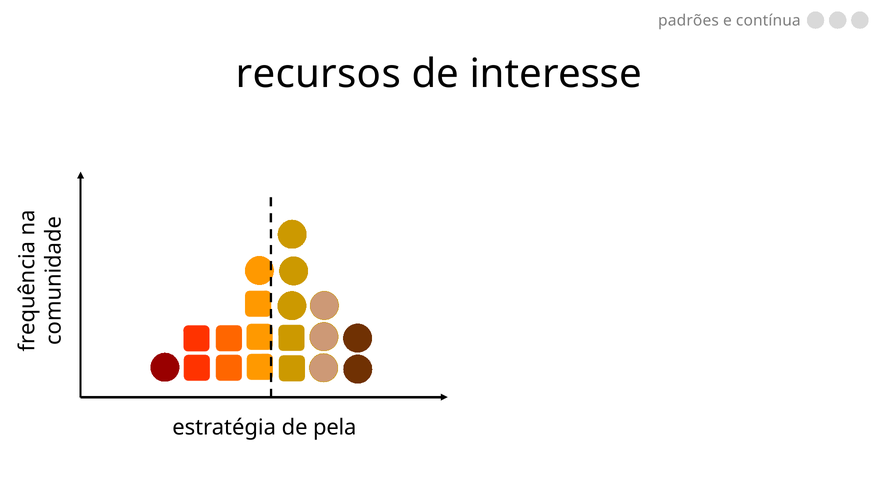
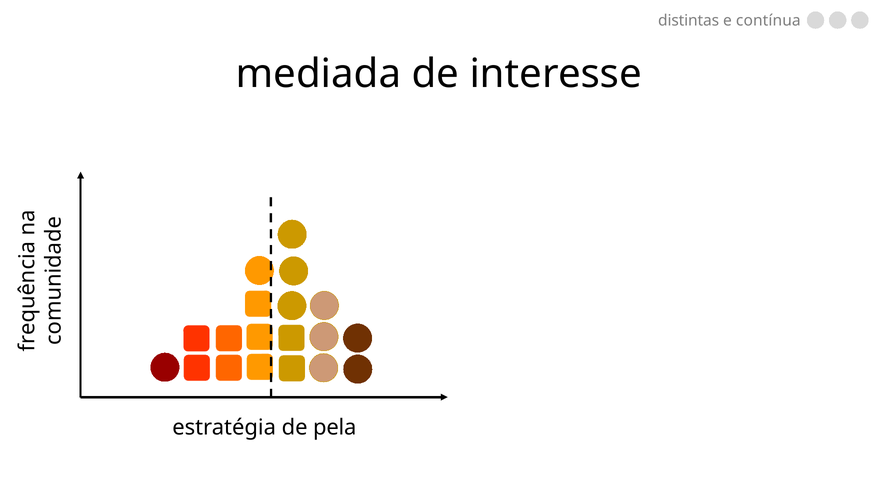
padrões: padrões -> distintas
recursos: recursos -> mediada
